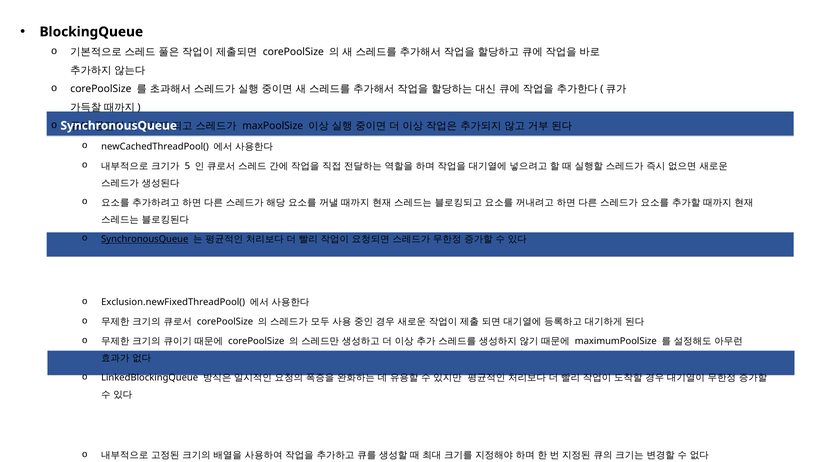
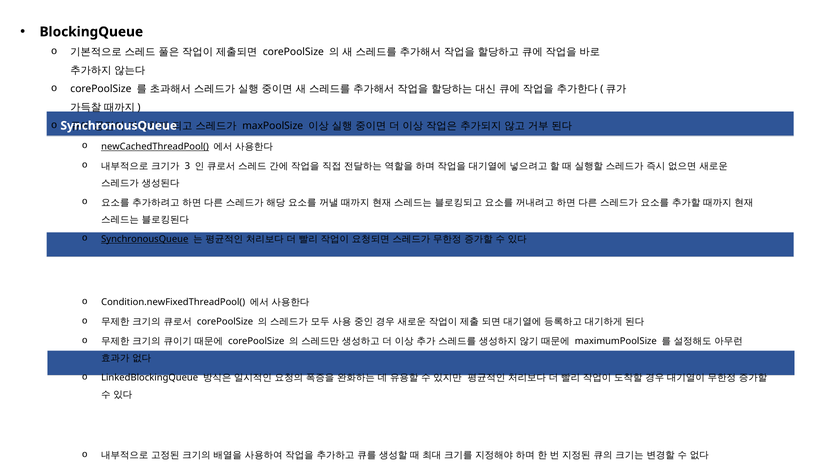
newCachedThreadPool( underline: none -> present
5: 5 -> 3
Exclusion.newFixedThreadPool(: Exclusion.newFixedThreadPool( -> Condition.newFixedThreadPool(
